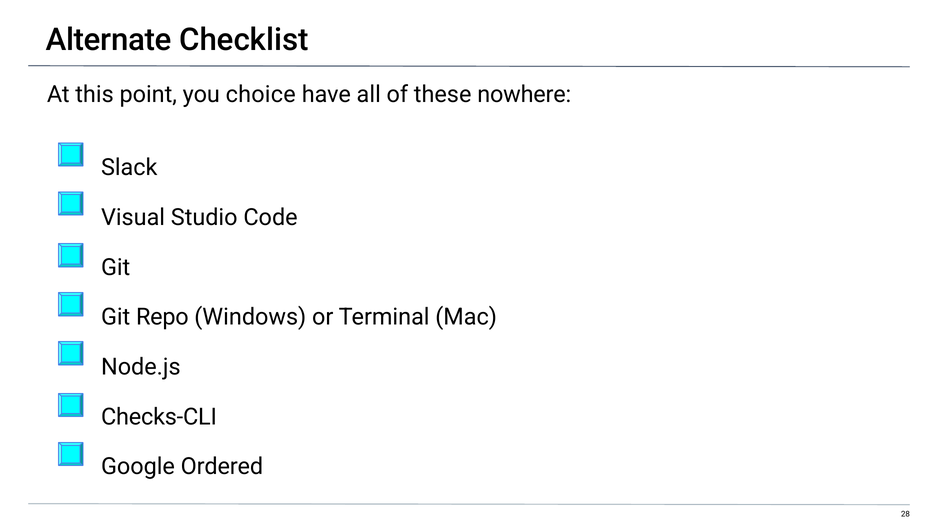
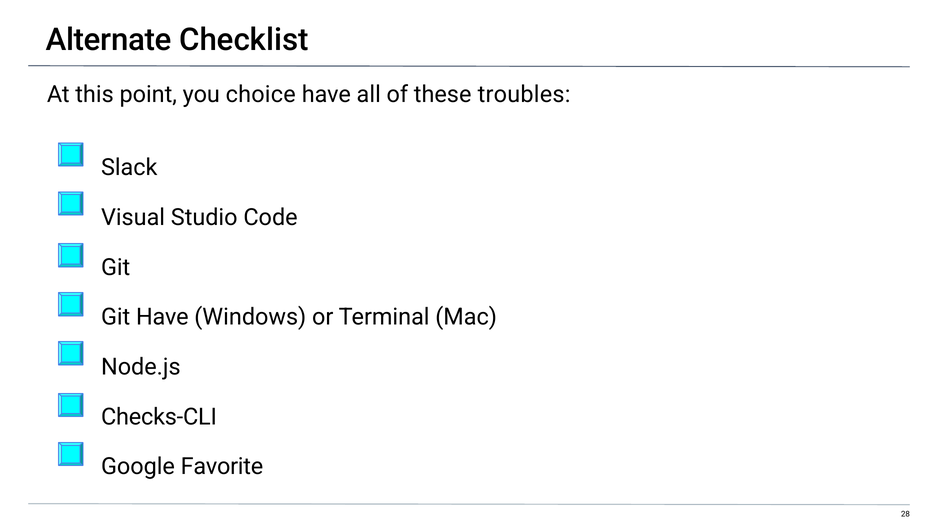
nowhere: nowhere -> troubles
Git Repo: Repo -> Have
Ordered: Ordered -> Favorite
